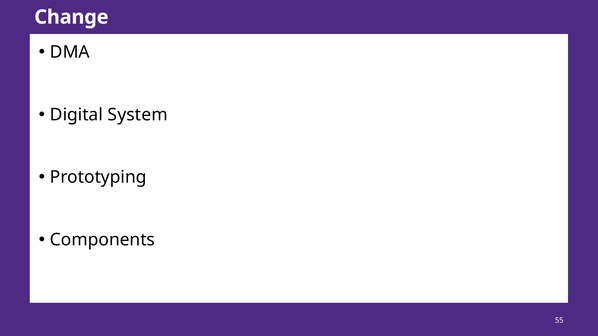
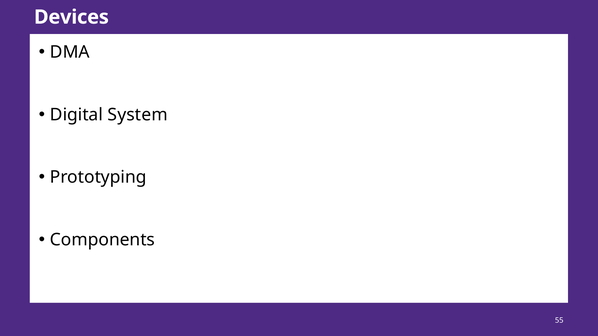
Change: Change -> Devices
